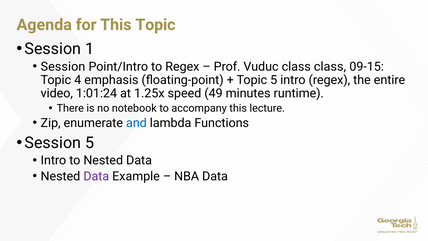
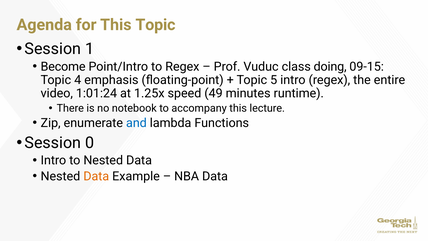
Session at (63, 67): Session -> Become
class class: class -> doing
Session 5: 5 -> 0
Data at (96, 176) colour: purple -> orange
